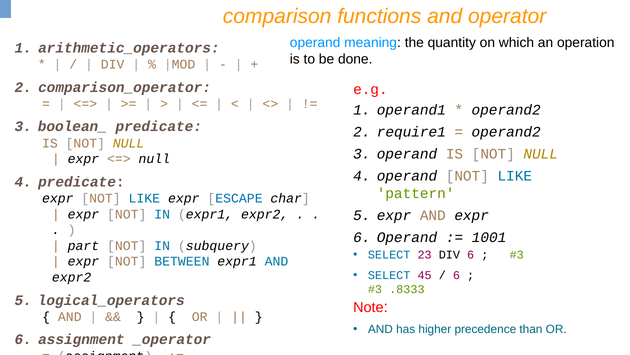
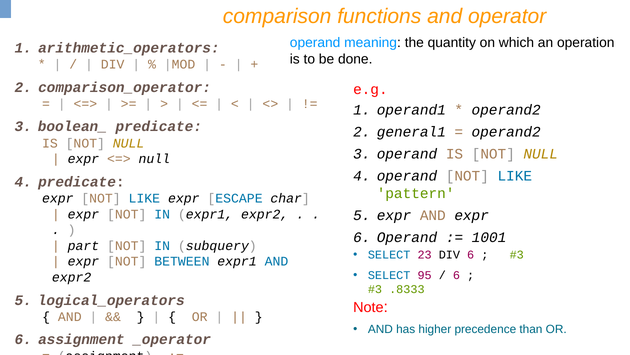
require1: require1 -> general1
45: 45 -> 95
